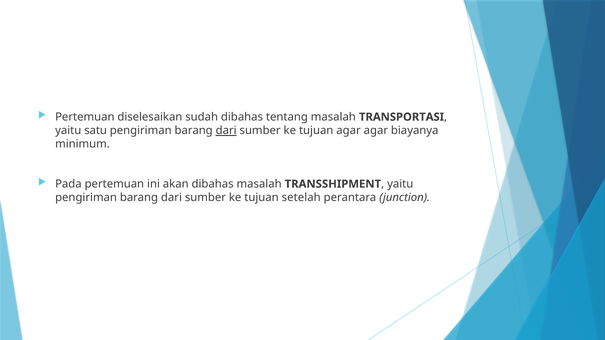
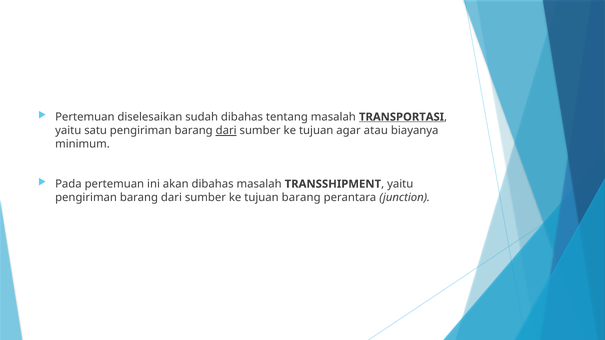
TRANSPORTASI underline: none -> present
agar agar: agar -> atau
tujuan setelah: setelah -> barang
